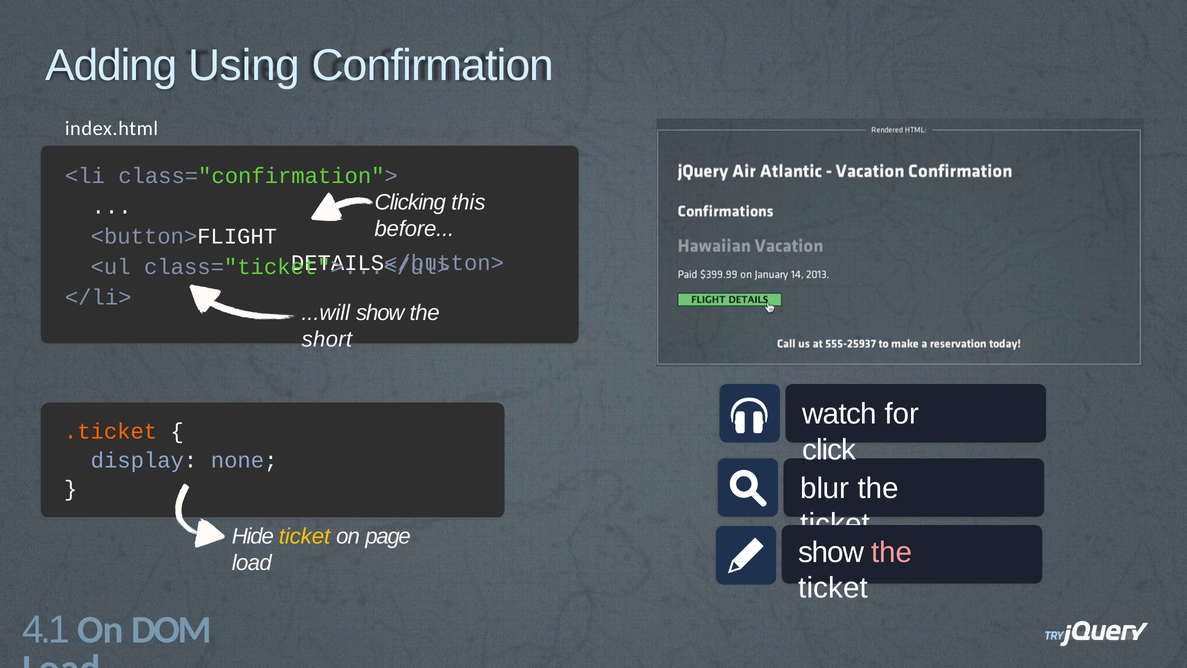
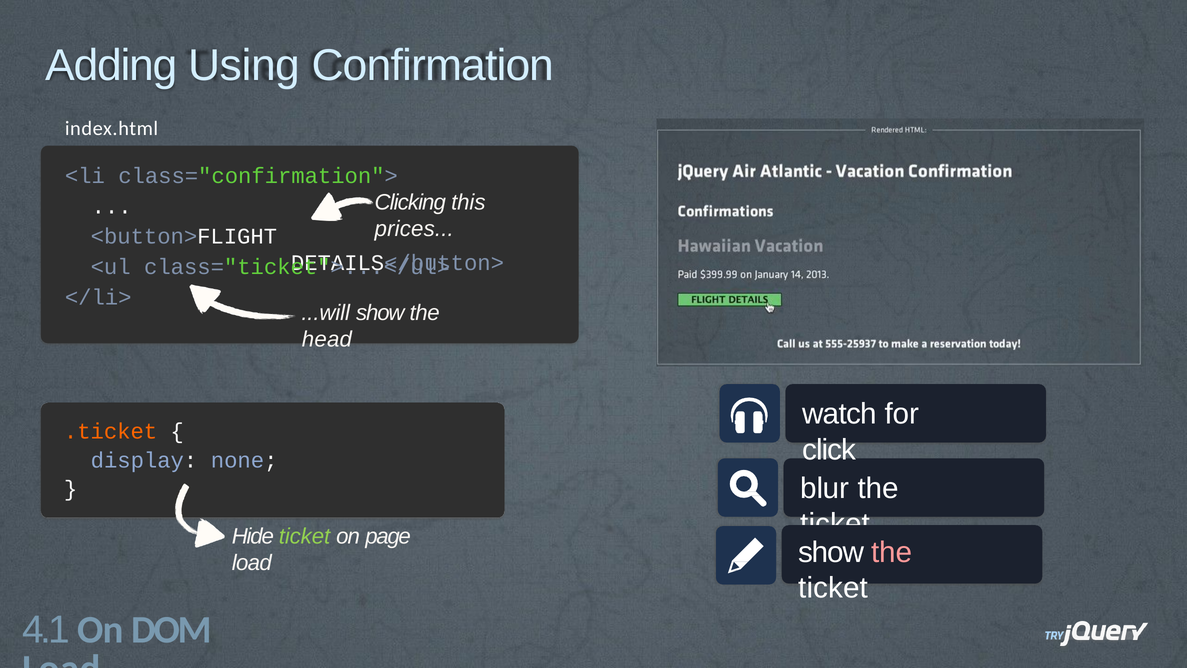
before: before -> prices
short: short -> head
ticket at (305, 536) colour: yellow -> light green
